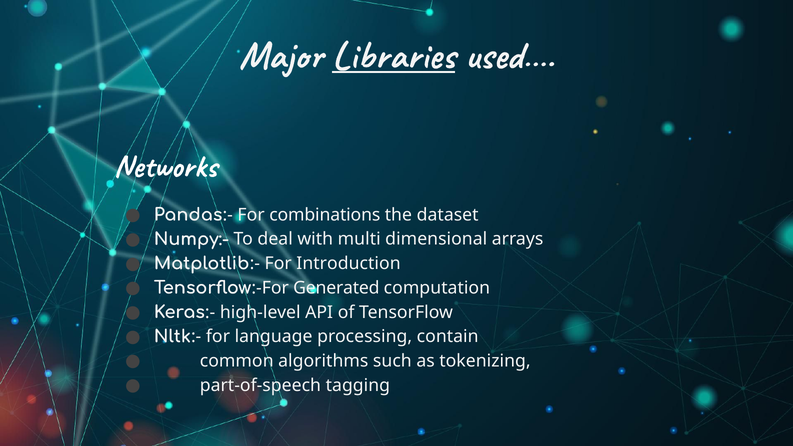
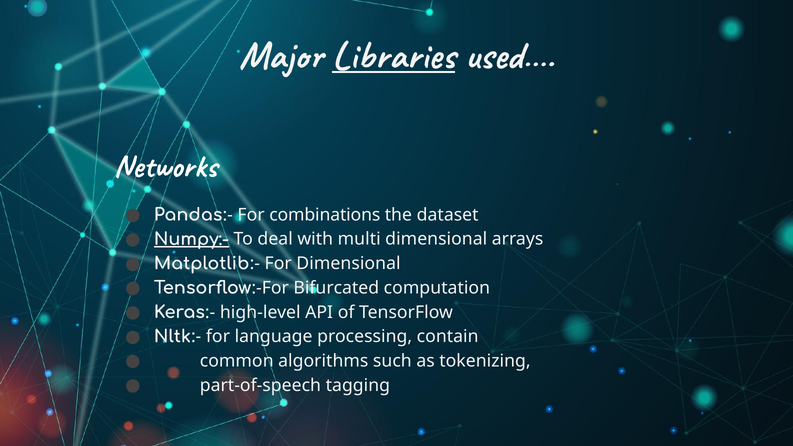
Numpy:- underline: none -> present
For Introduction: Introduction -> Dimensional
Generated: Generated -> Bifurcated
